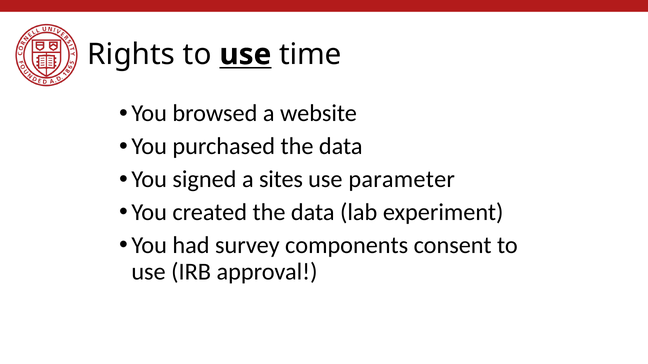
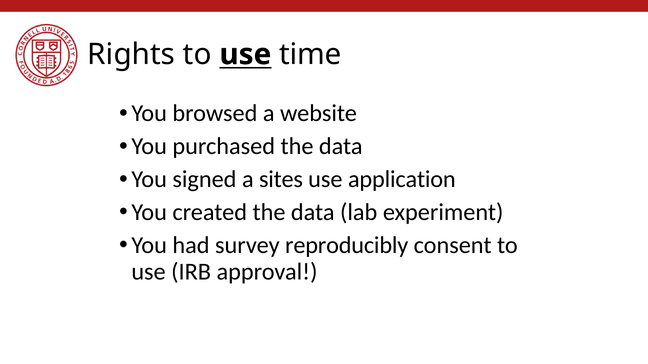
parameter: parameter -> application
components: components -> reproducibly
